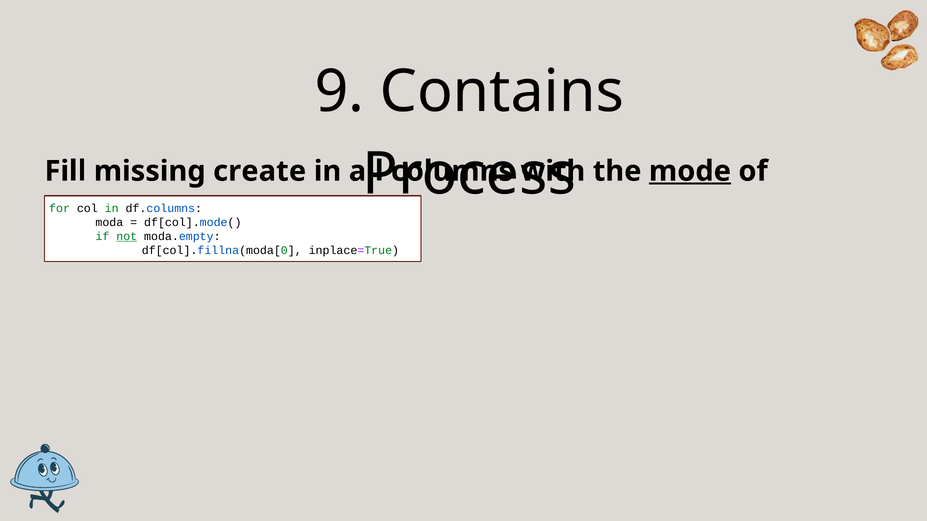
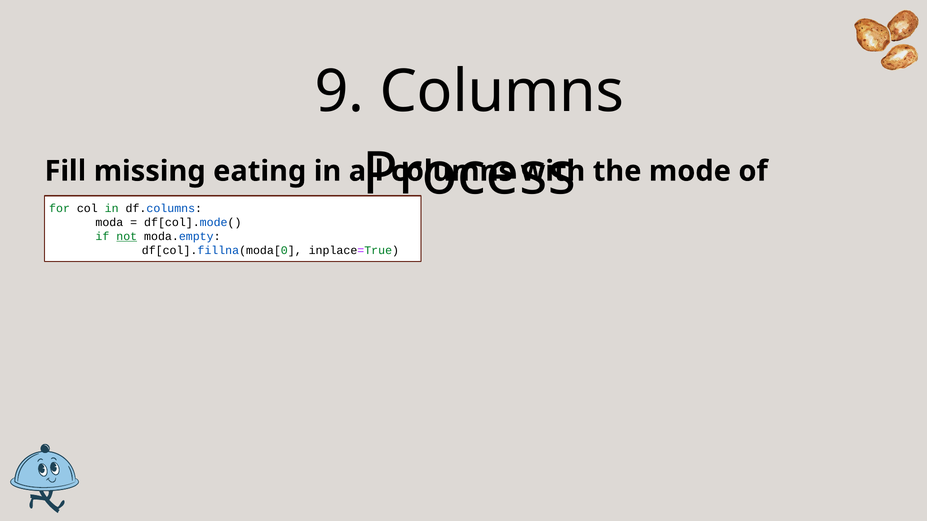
9 Contains: Contains -> Columns
create: create -> eating
mode underline: present -> none
